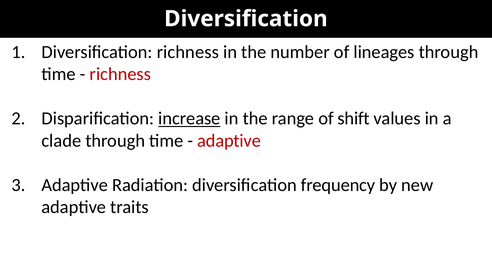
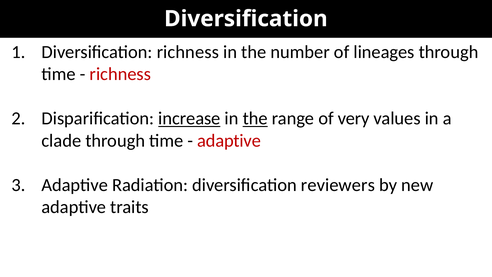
the at (255, 118) underline: none -> present
shift: shift -> very
frequency: frequency -> reviewers
